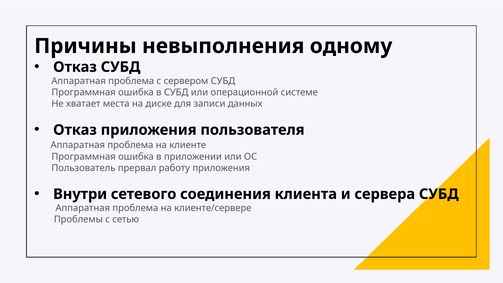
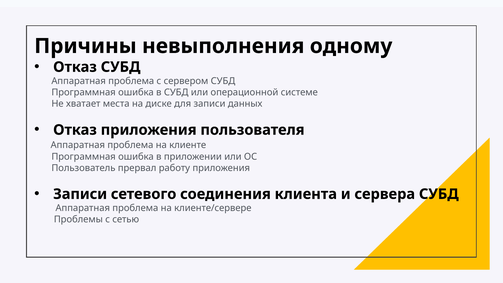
Внутри at (80, 194): Внутри -> Записи
